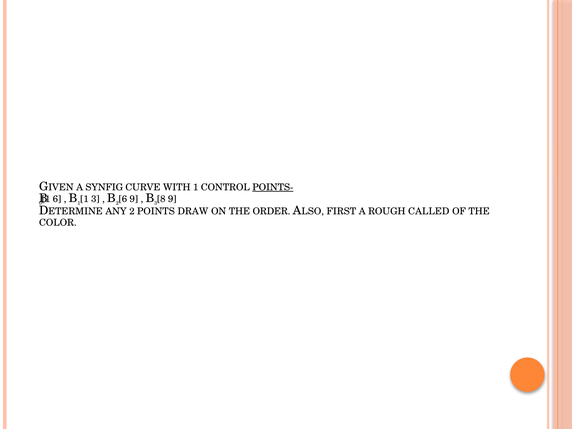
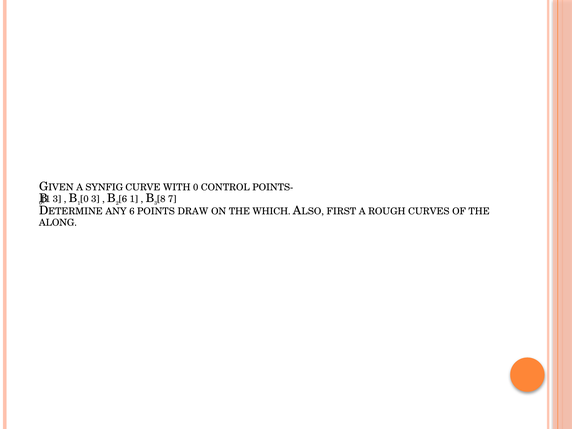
WITH 1: 1 -> 0
POINTS- underline: present -> none
6 at (57, 199): 6 -> 3
1 1: 1 -> 0
9 at (134, 199): 9 -> 1
9 at (172, 199): 9 -> 7
ANY 2: 2 -> 6
ORDER: ORDER -> WHICH
CALLED: CALLED -> CURVES
COLOR: COLOR -> ALONG
